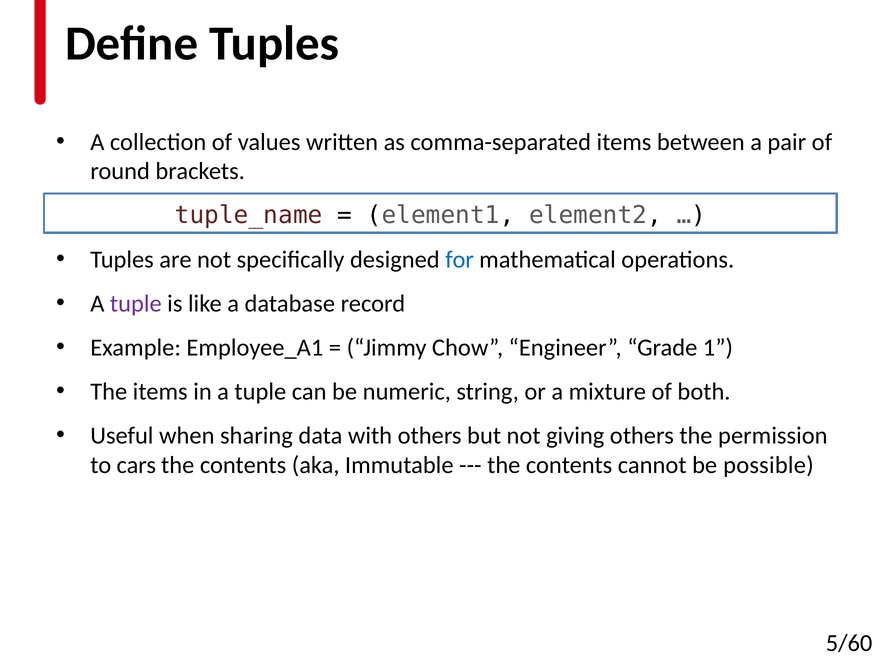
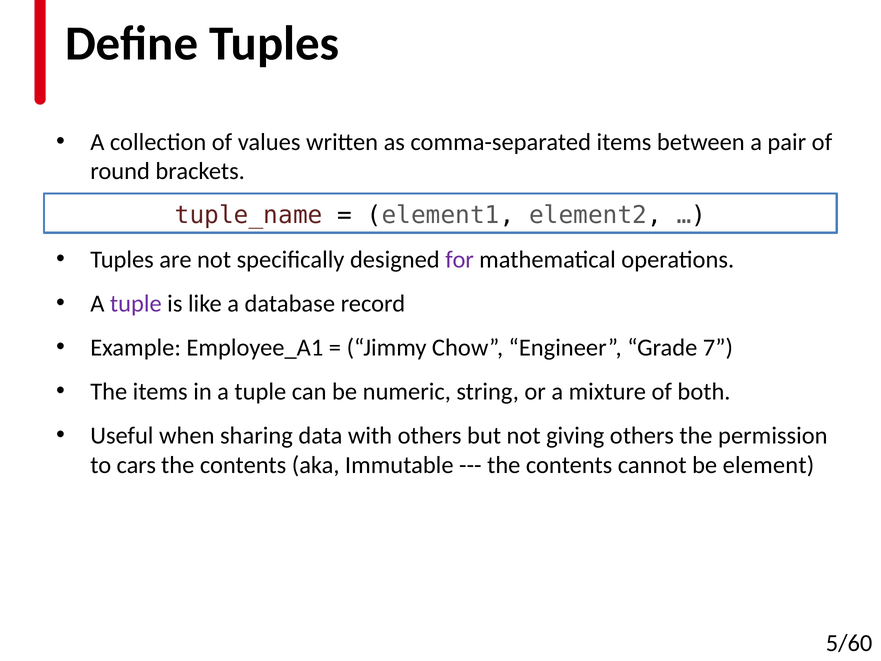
for colour: blue -> purple
1: 1 -> 7
possible: possible -> element
